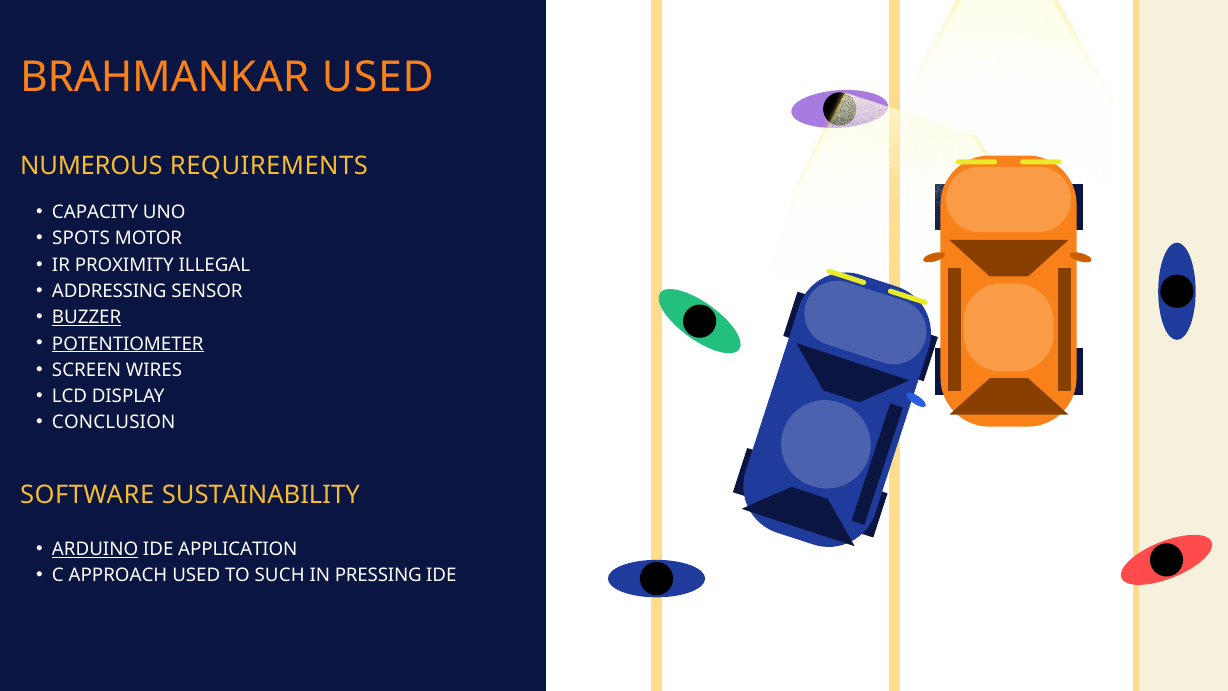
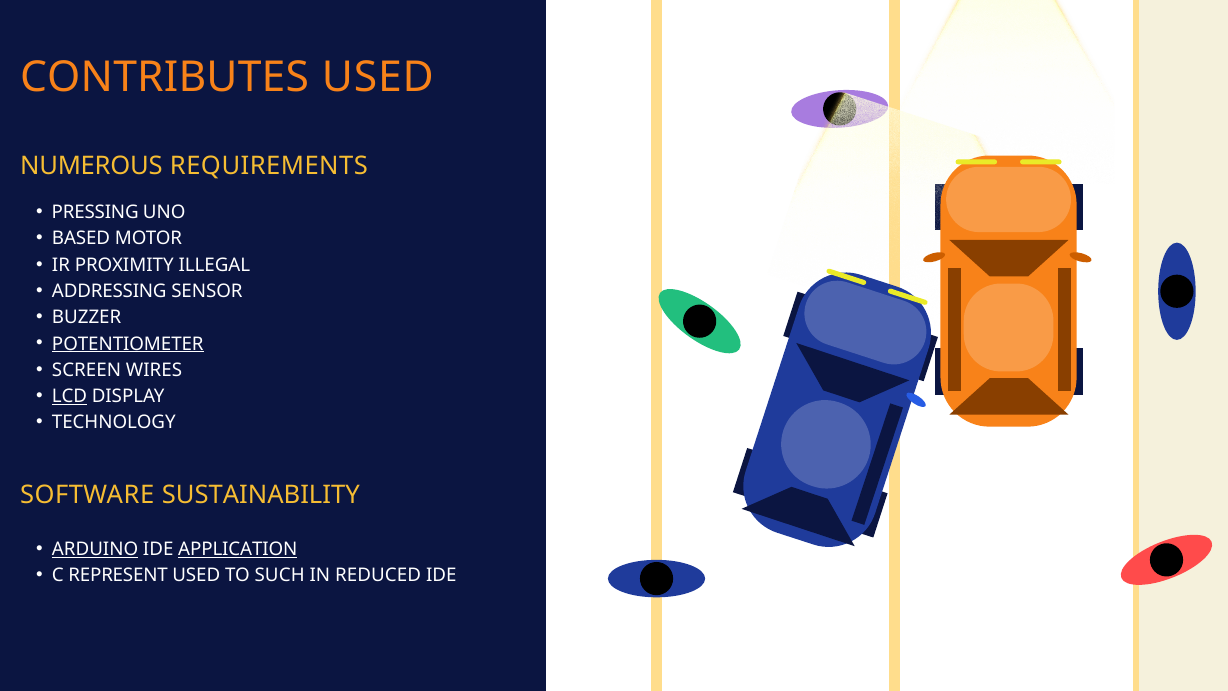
BRAHMANKAR: BRAHMANKAR -> CONTRIBUTES
CAPACITY: CAPACITY -> PRESSING
SPOTS: SPOTS -> BASED
BUZZER underline: present -> none
LCD underline: none -> present
CONCLUSION: CONCLUSION -> TECHNOLOGY
APPLICATION underline: none -> present
APPROACH: APPROACH -> REPRESENT
PRESSING: PRESSING -> REDUCED
